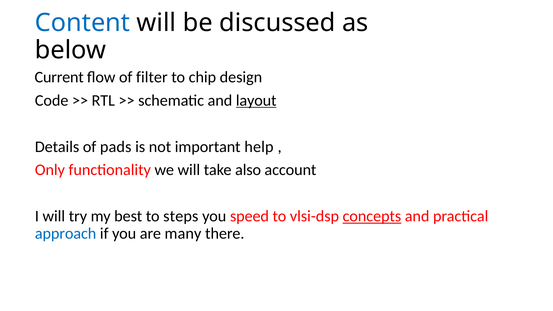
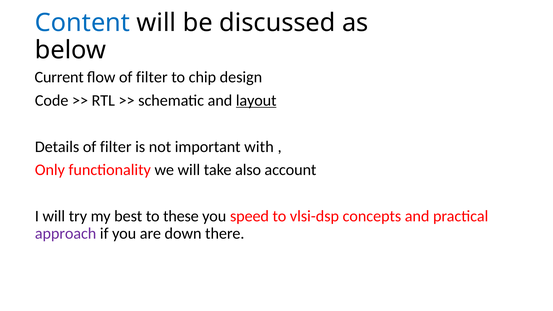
Details of pads: pads -> filter
help: help -> with
steps: steps -> these
concepts underline: present -> none
approach colour: blue -> purple
many: many -> down
